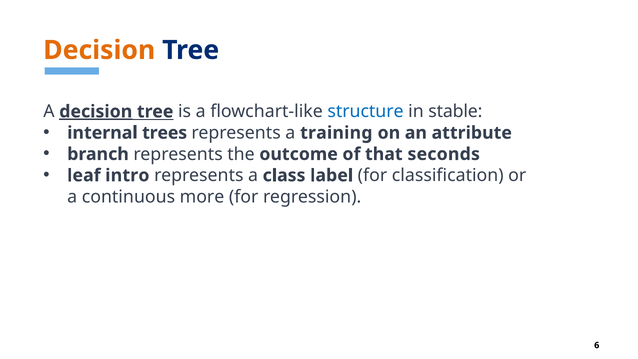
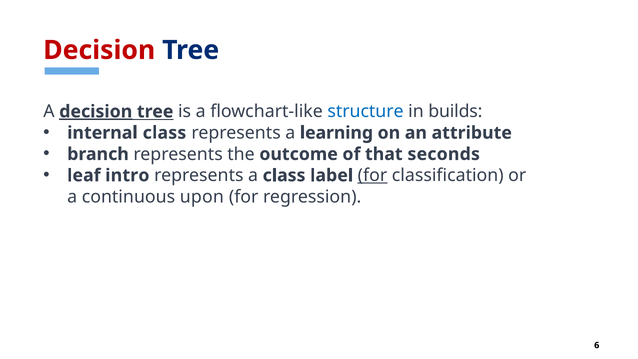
Decision at (99, 50) colour: orange -> red
stable: stable -> builds
internal trees: trees -> class
training: training -> learning
for at (372, 175) underline: none -> present
more: more -> upon
